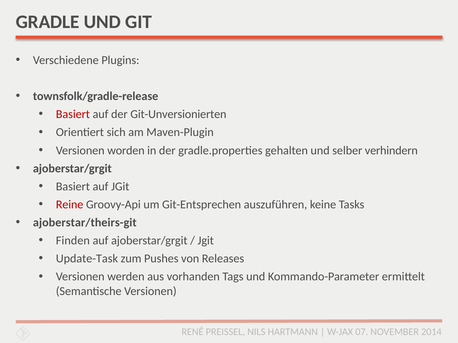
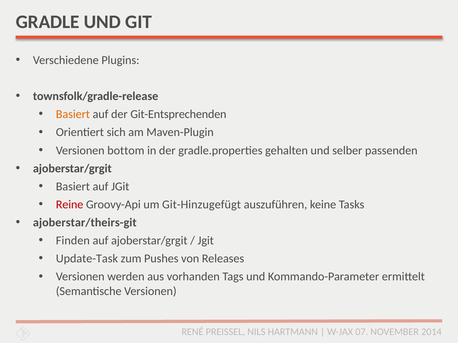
Basiert at (73, 114) colour: red -> orange
Git-Unversionierten: Git-Unversionierten -> Git-Entsprechenden
worden: worden -> bottom
verhindern: verhindern -> passenden
Git-Entsprechen: Git-Entsprechen -> Git-Hinzugefügt
